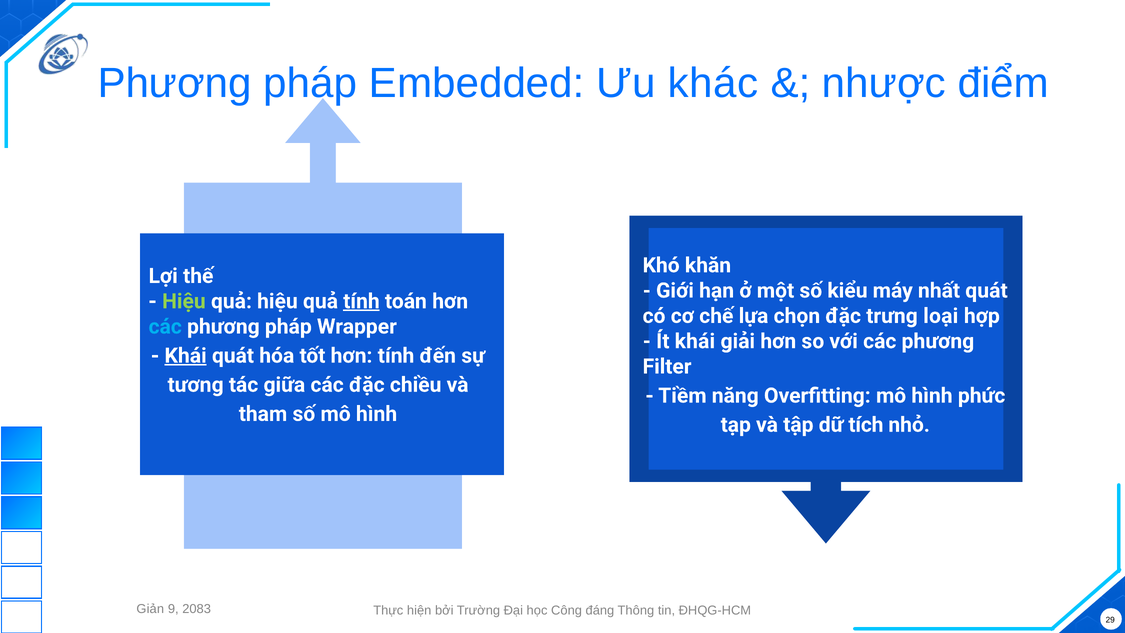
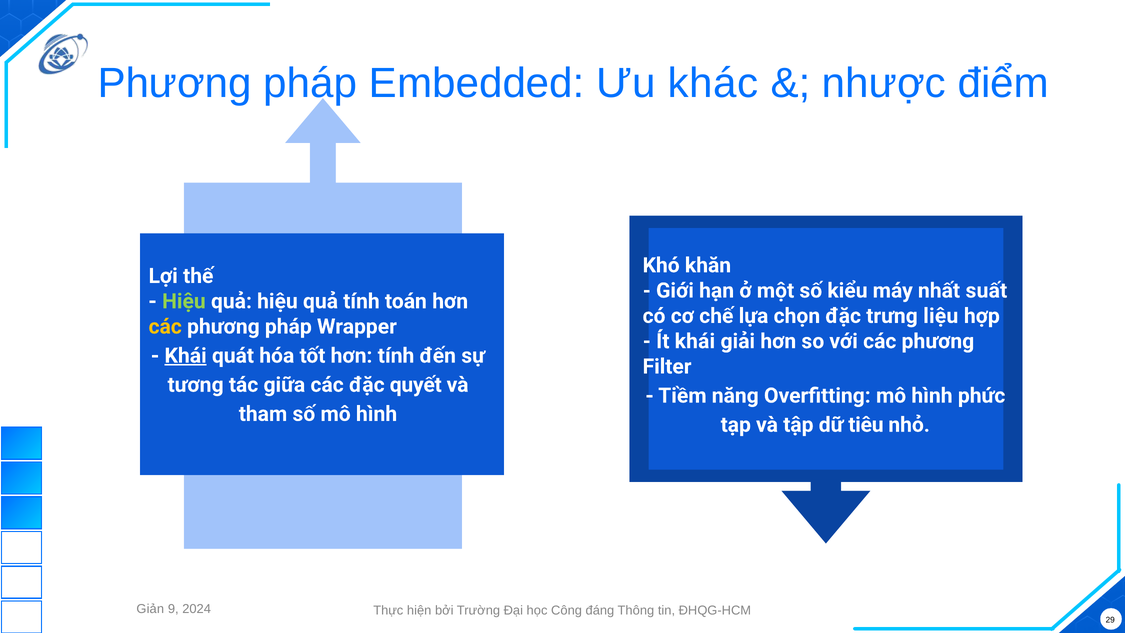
nhất quát: quát -> suất
tính at (361, 301) underline: present -> none
loại: loại -> liệu
các at (165, 327) colour: light blue -> yellow
chiều: chiều -> quyết
tích: tích -> tiêu
2083: 2083 -> 2024
